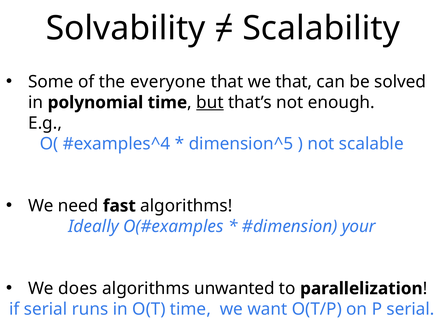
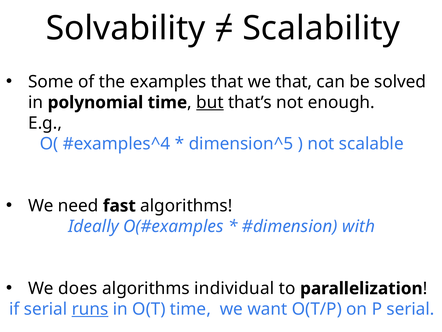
everyone: everyone -> examples
your: your -> with
unwanted: unwanted -> individual
runs underline: none -> present
